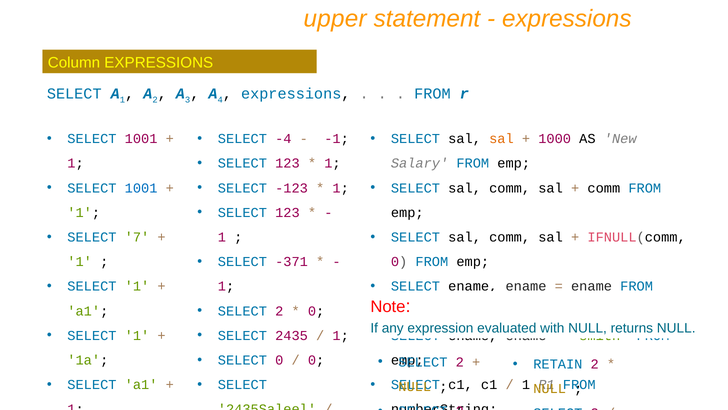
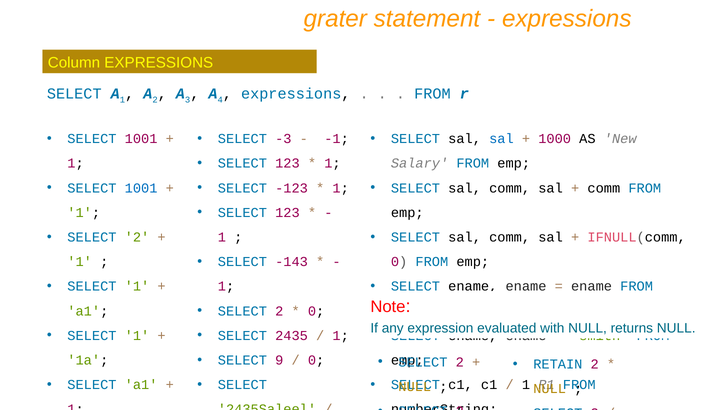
upper: upper -> grater
sal at (501, 139) colour: orange -> blue
-4: -4 -> -3
7 at (137, 237): 7 -> 2
-371: -371 -> -143
SELECT 0: 0 -> 9
